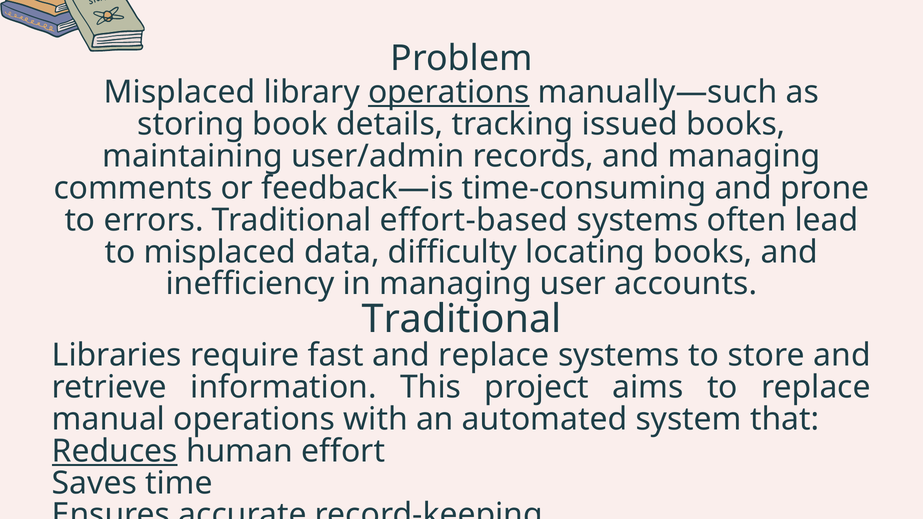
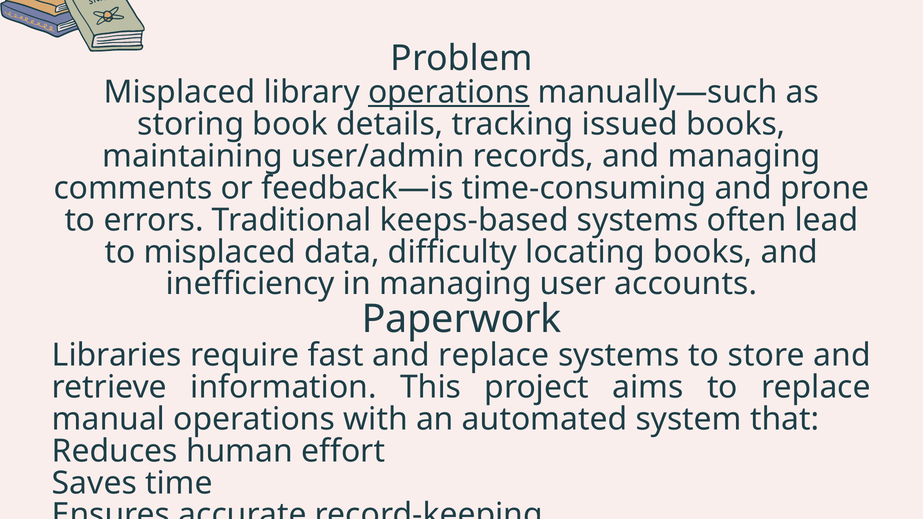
effort-based: effort-based -> keeps-based
Traditional at (462, 320): Traditional -> Paperwork
Reduces underline: present -> none
